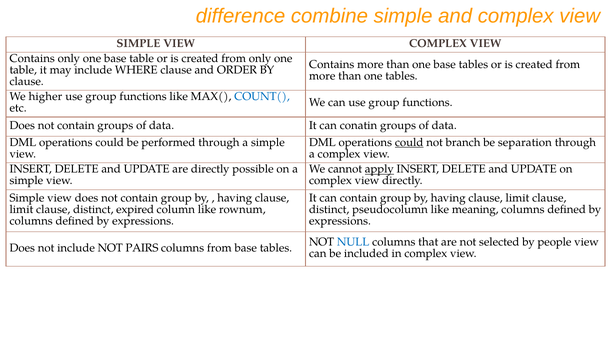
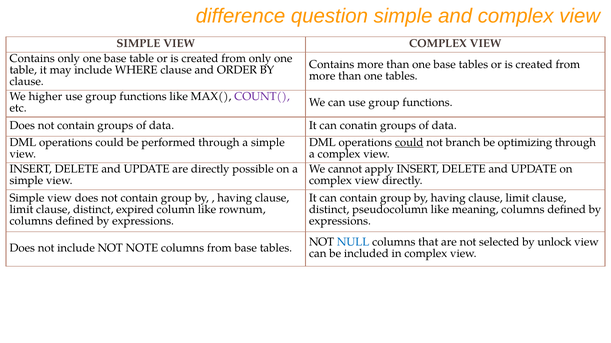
combine: combine -> question
COUNT( colour: blue -> purple
separation: separation -> optimizing
apply underline: present -> none
people: people -> unlock
PAIRS: PAIRS -> NOTE
